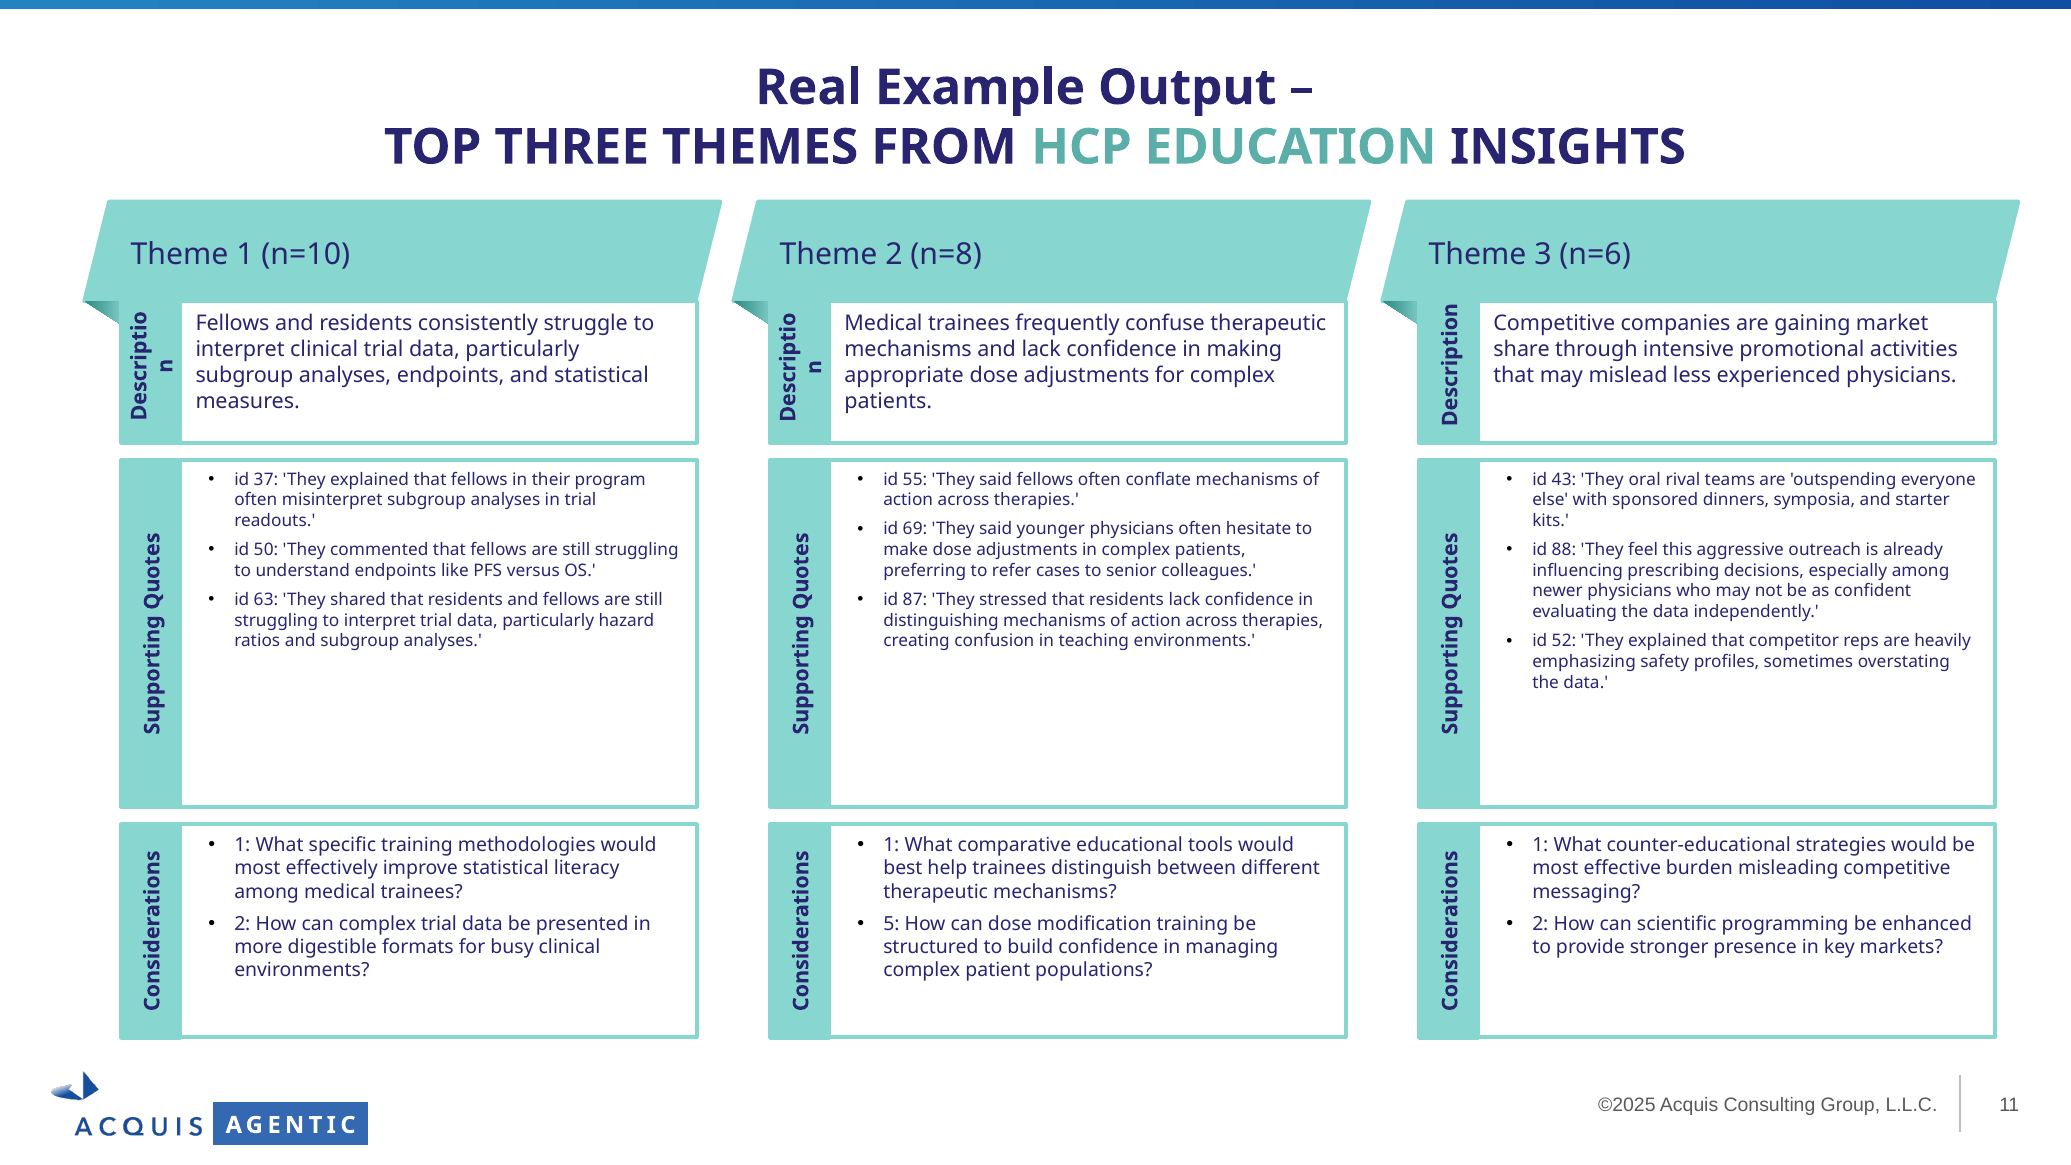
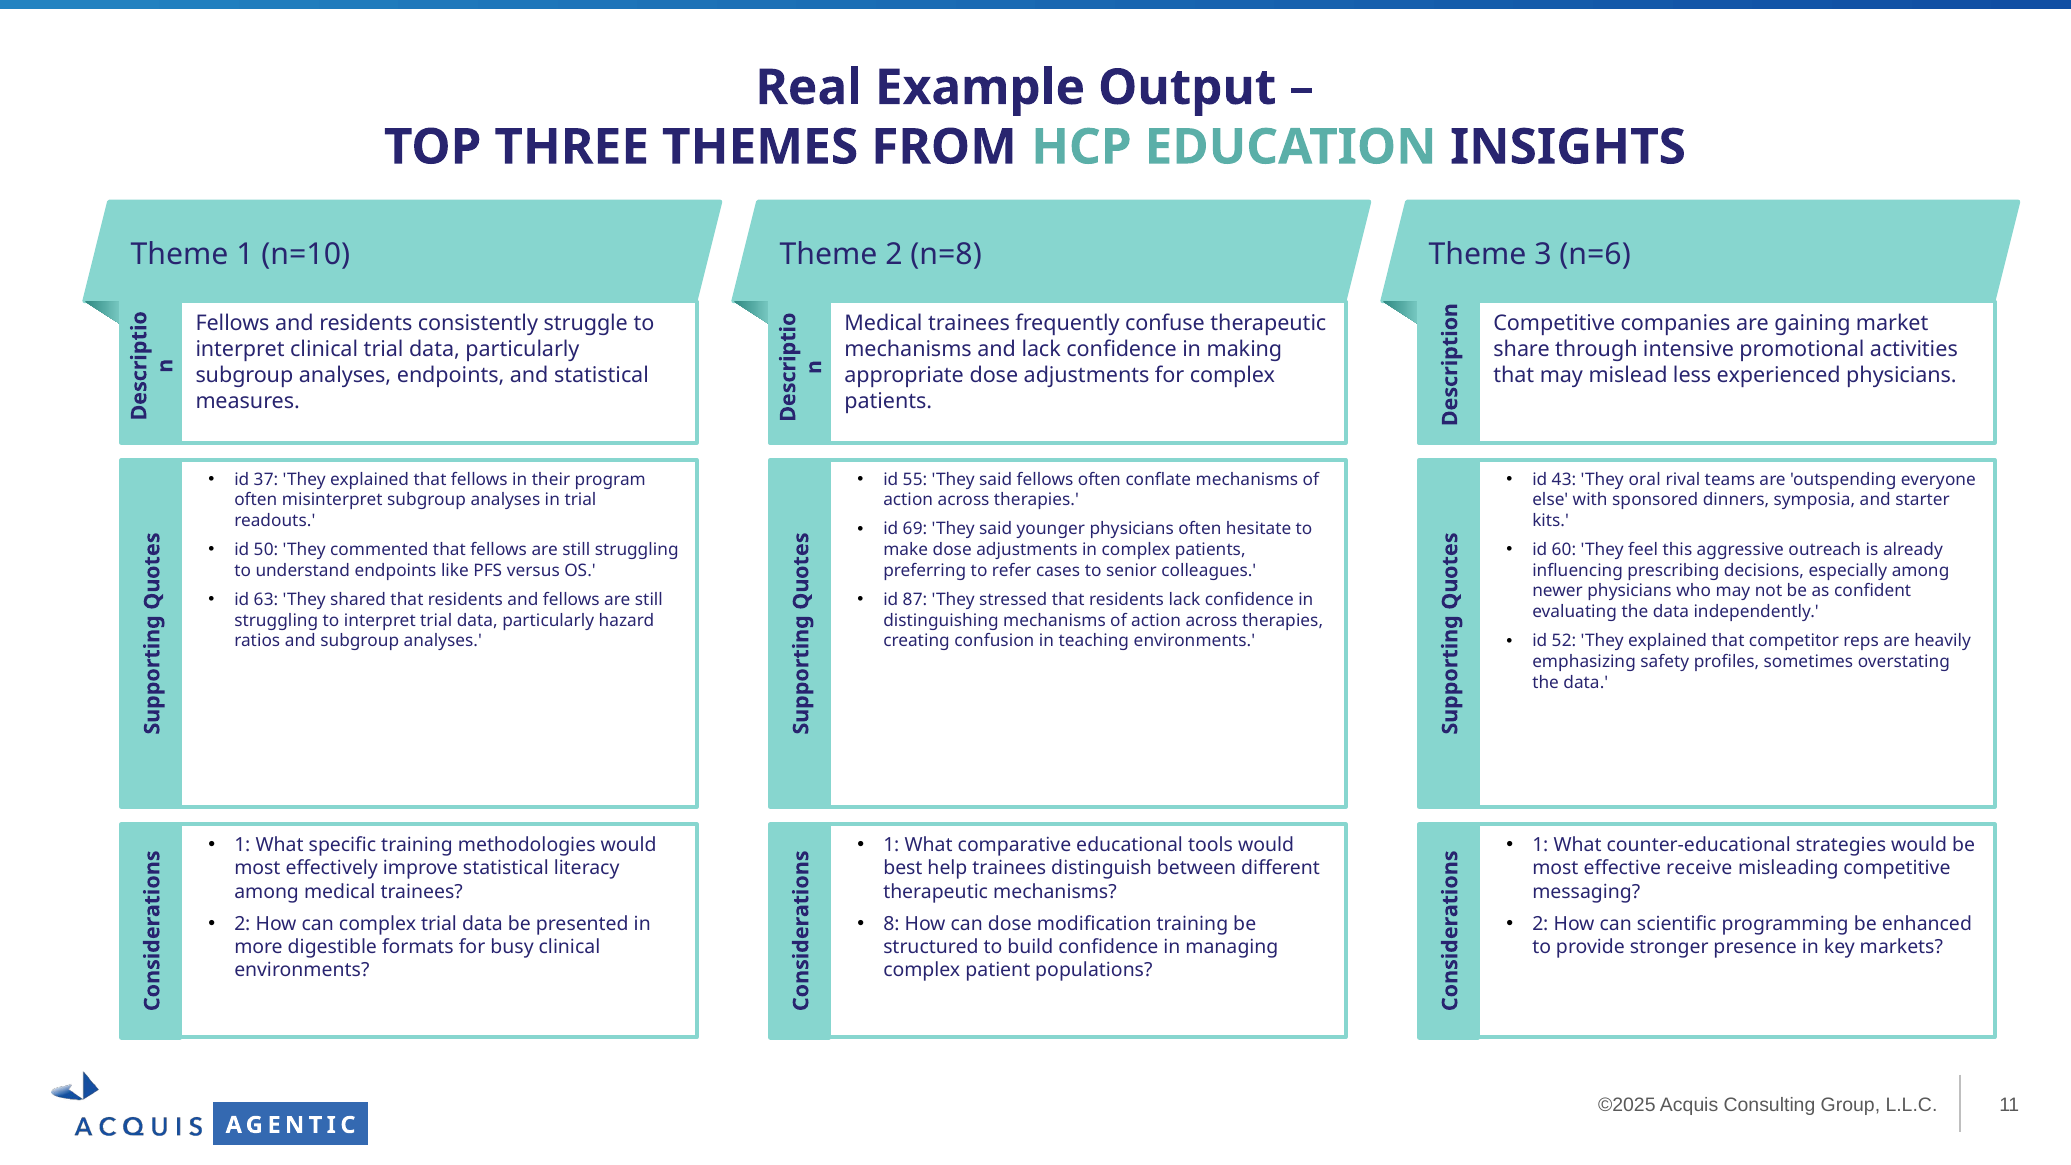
88: 88 -> 60
burden: burden -> receive
5: 5 -> 8
